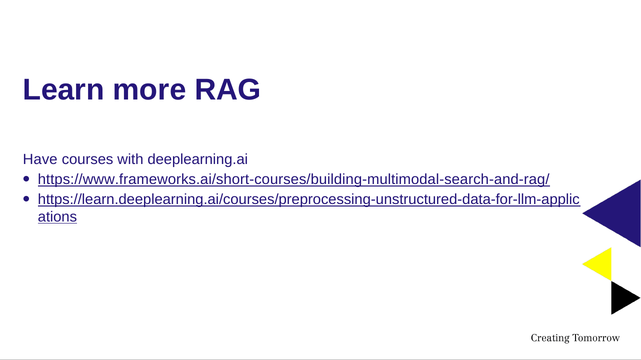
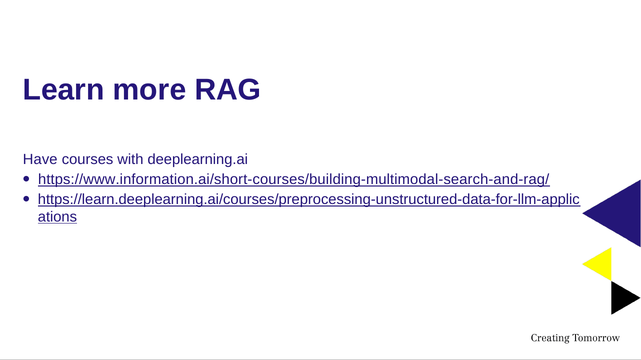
https://www.frameworks.ai/short-courses/building-multimodal-search-and-rag/: https://www.frameworks.ai/short-courses/building-multimodal-search-and-rag/ -> https://www.information.ai/short-courses/building-multimodal-search-and-rag/
